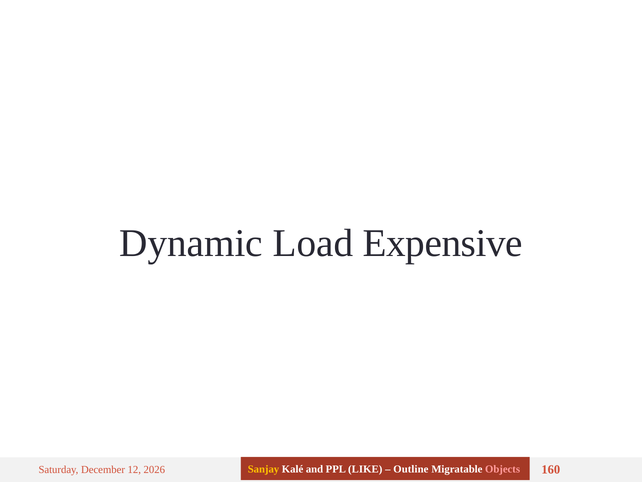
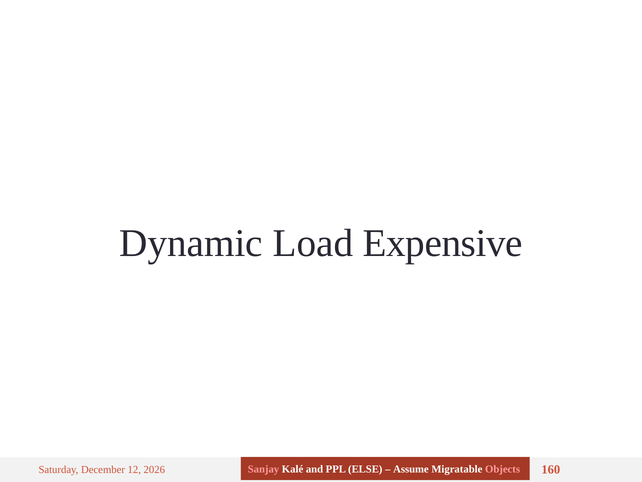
Sanjay colour: yellow -> pink
LIKE: LIKE -> ELSE
Outline: Outline -> Assume
